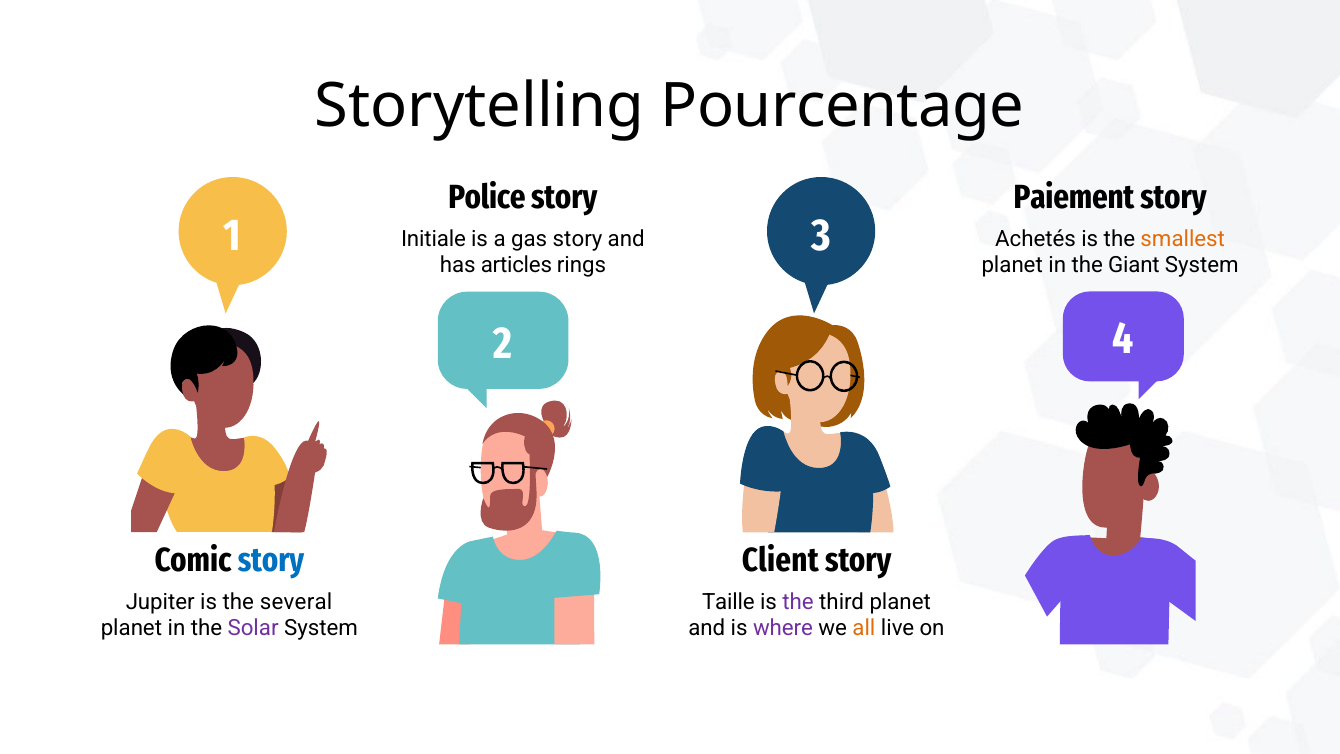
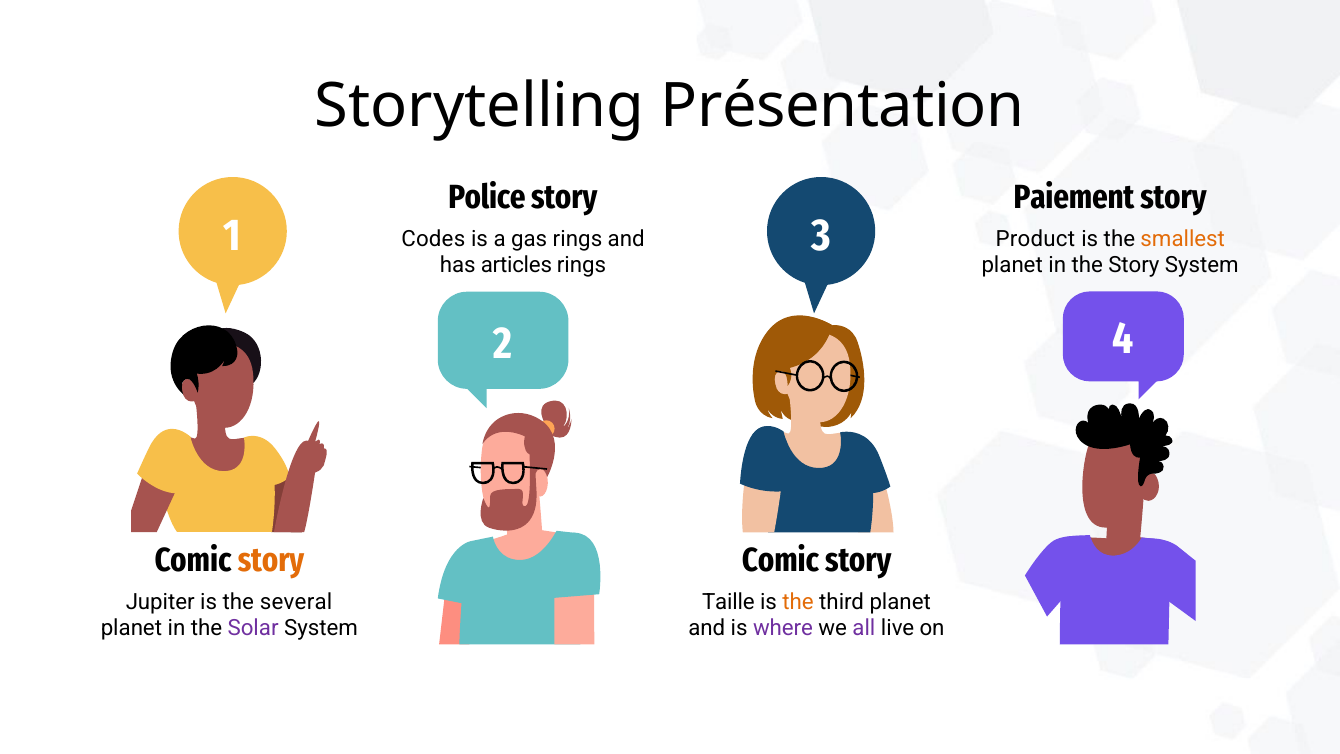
Pourcentage: Pourcentage -> Présentation
Initiale: Initiale -> Codes
gas story: story -> rings
Achetés: Achetés -> Product
the Giant: Giant -> Story
story at (271, 560) colour: blue -> orange
Client at (780, 560): Client -> Comic
the at (798, 601) colour: purple -> orange
all colour: orange -> purple
